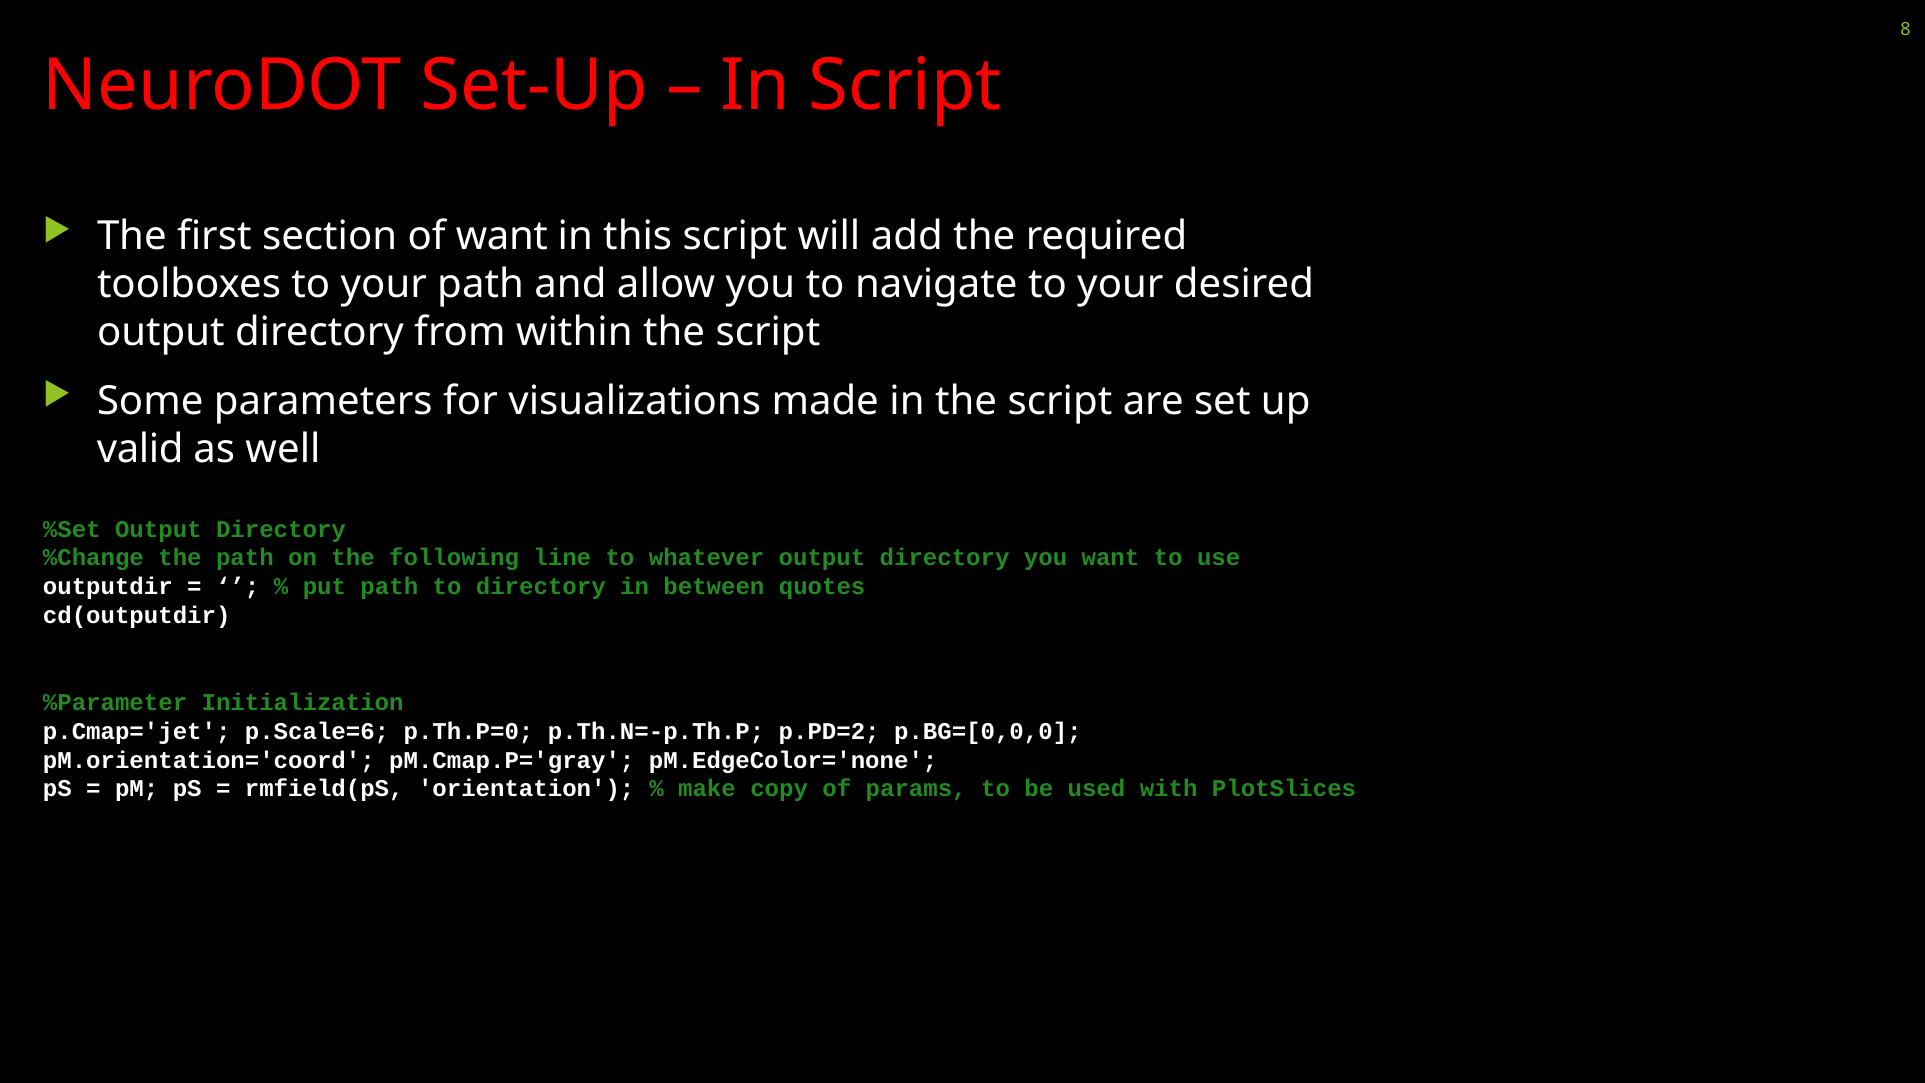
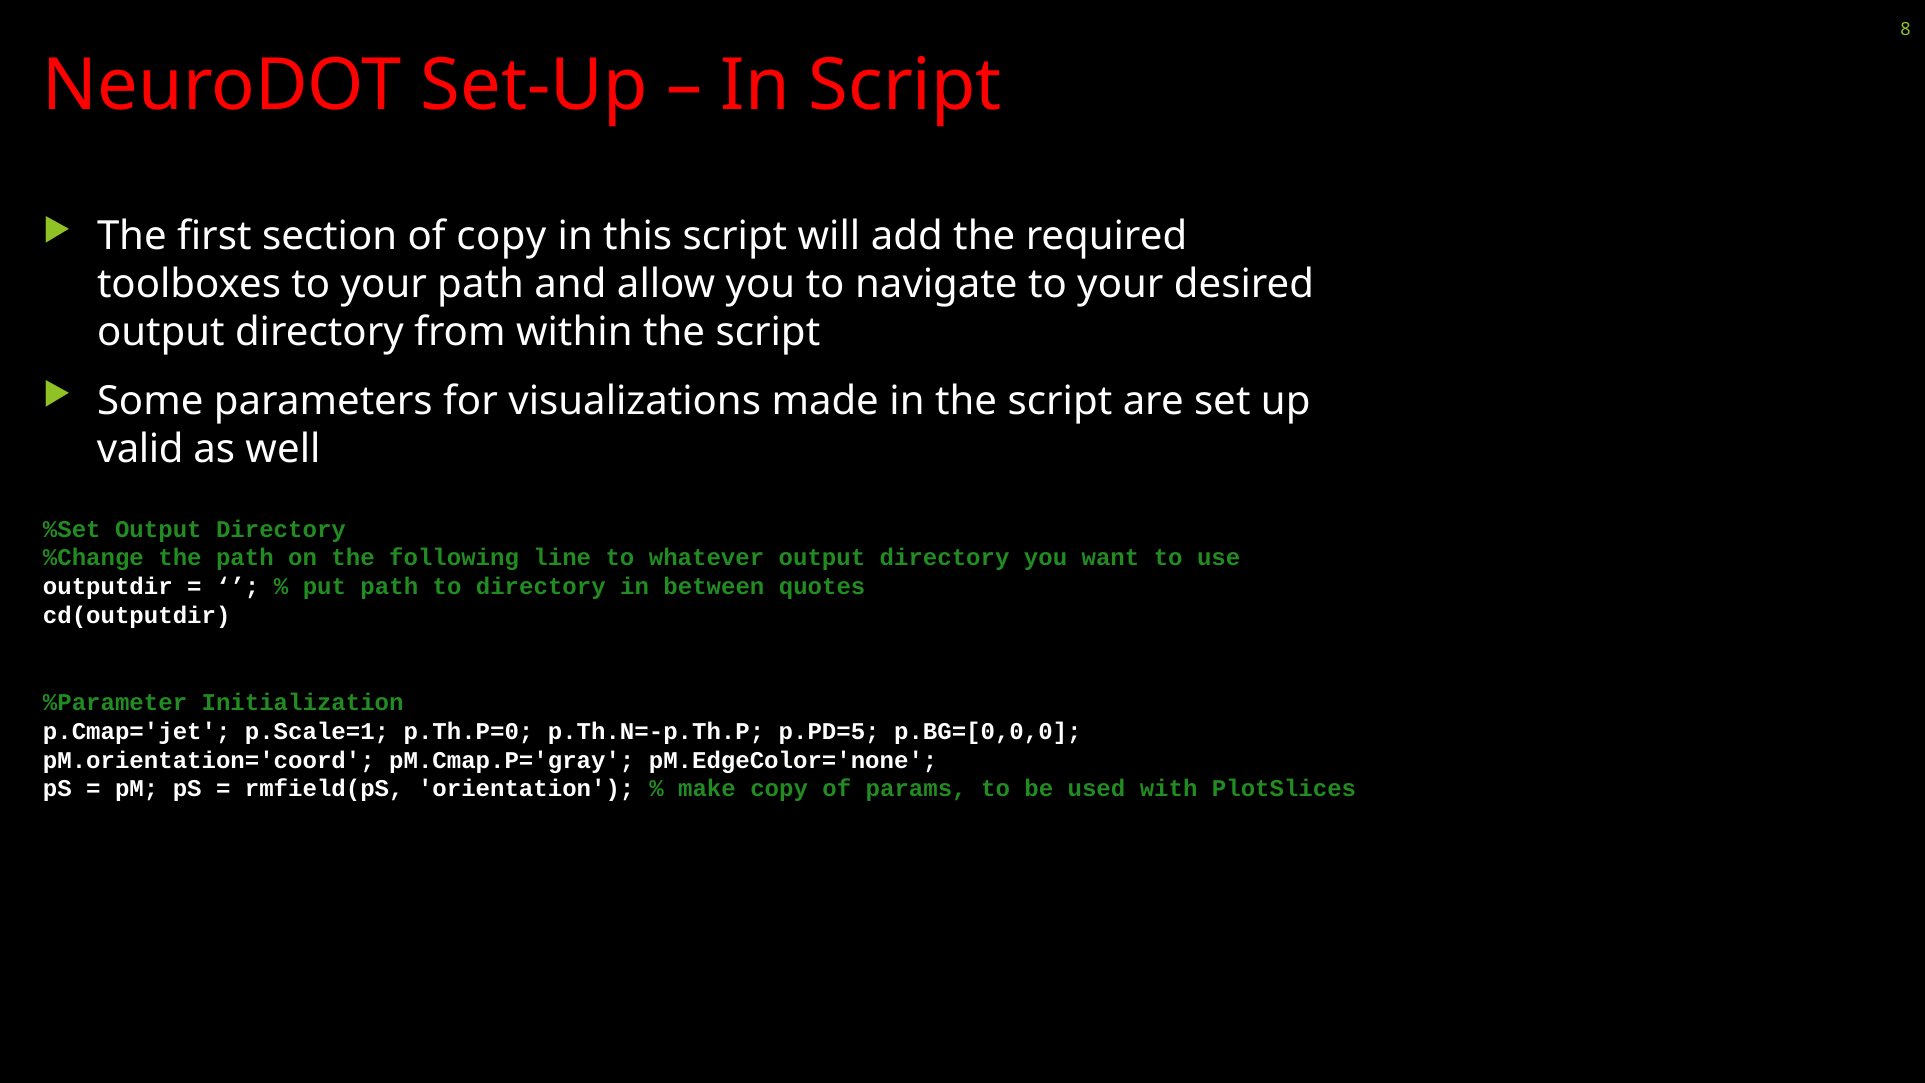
of want: want -> copy
p.Scale=6: p.Scale=6 -> p.Scale=1
p.PD=2: p.PD=2 -> p.PD=5
